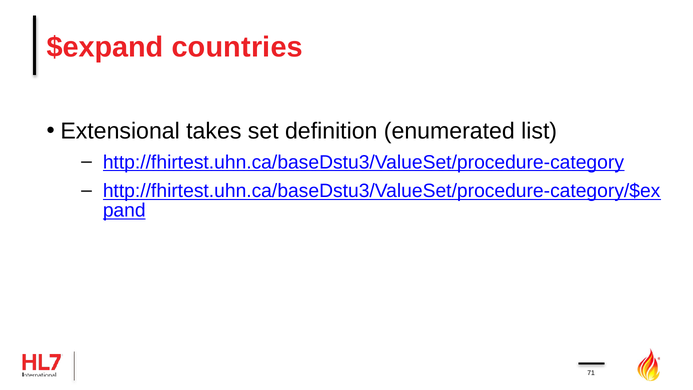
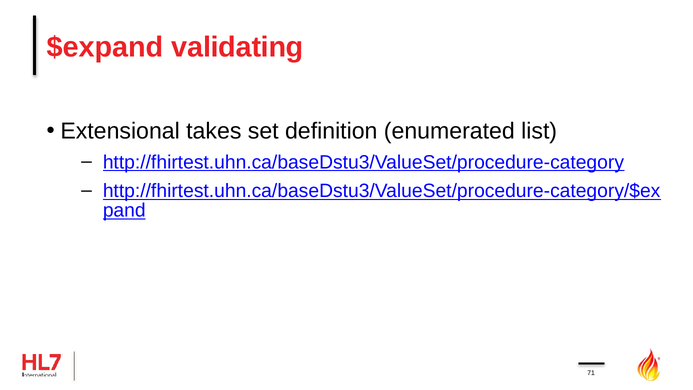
countries: countries -> validating
